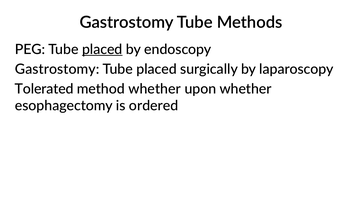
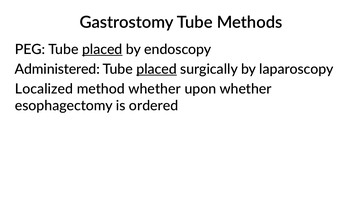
Gastrostomy at (57, 69): Gastrostomy -> Administered
placed at (157, 69) underline: none -> present
Tolerated: Tolerated -> Localized
